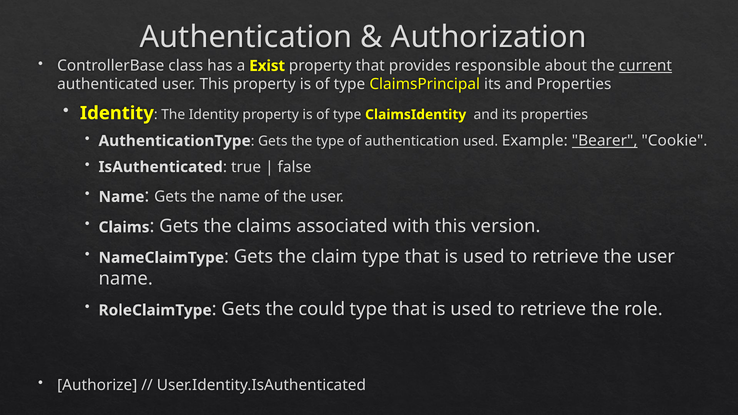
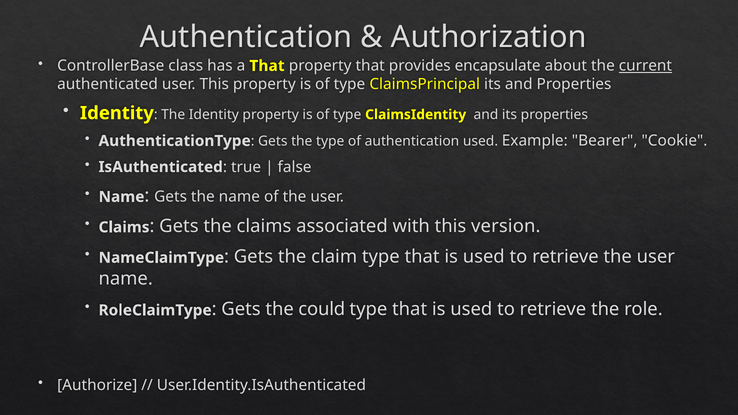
a Exist: Exist -> That
responsible: responsible -> encapsulate
Bearer underline: present -> none
